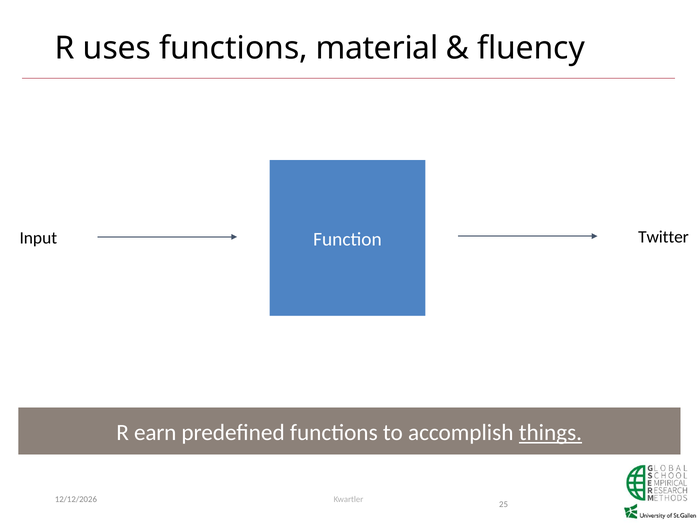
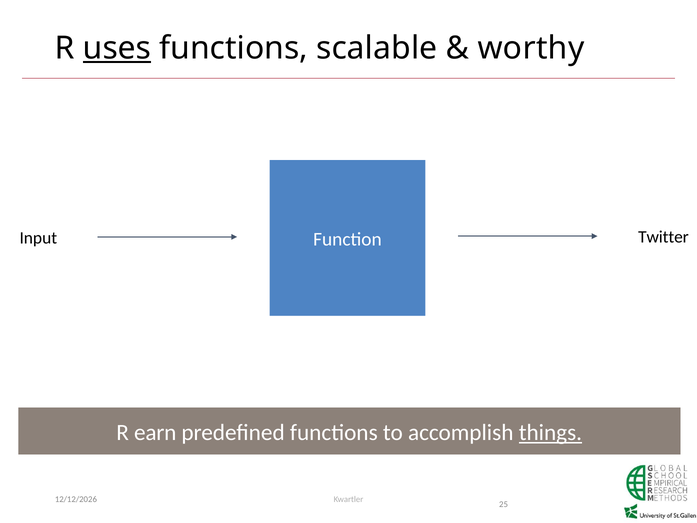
uses underline: none -> present
material: material -> scalable
fluency: fluency -> worthy
